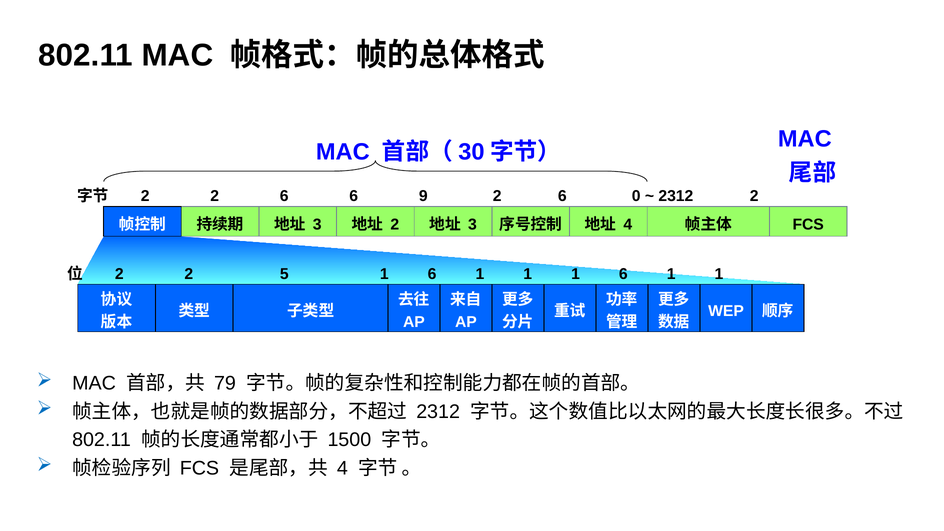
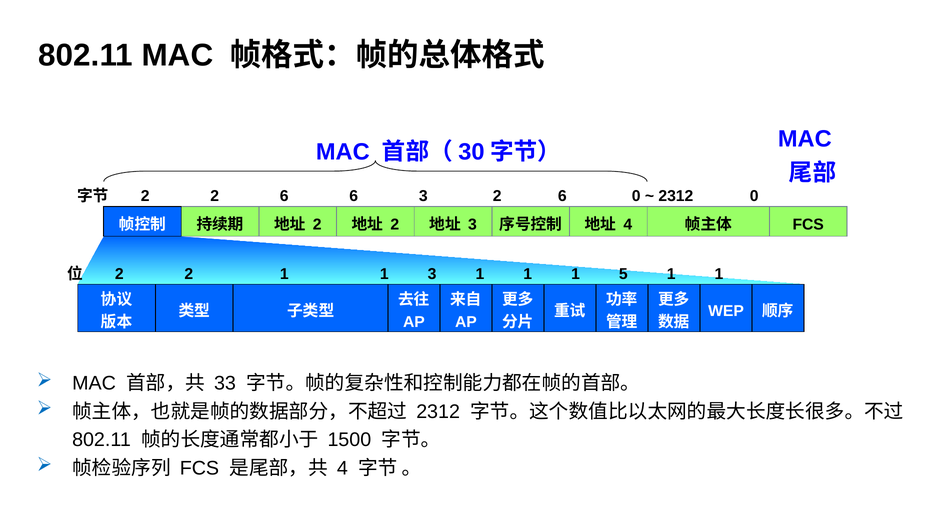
6 9: 9 -> 3
2312 2: 2 -> 0
3 at (317, 224): 3 -> 2
2 5: 5 -> 1
6 at (432, 274): 6 -> 3
1 1 6: 6 -> 5
79: 79 -> 33
